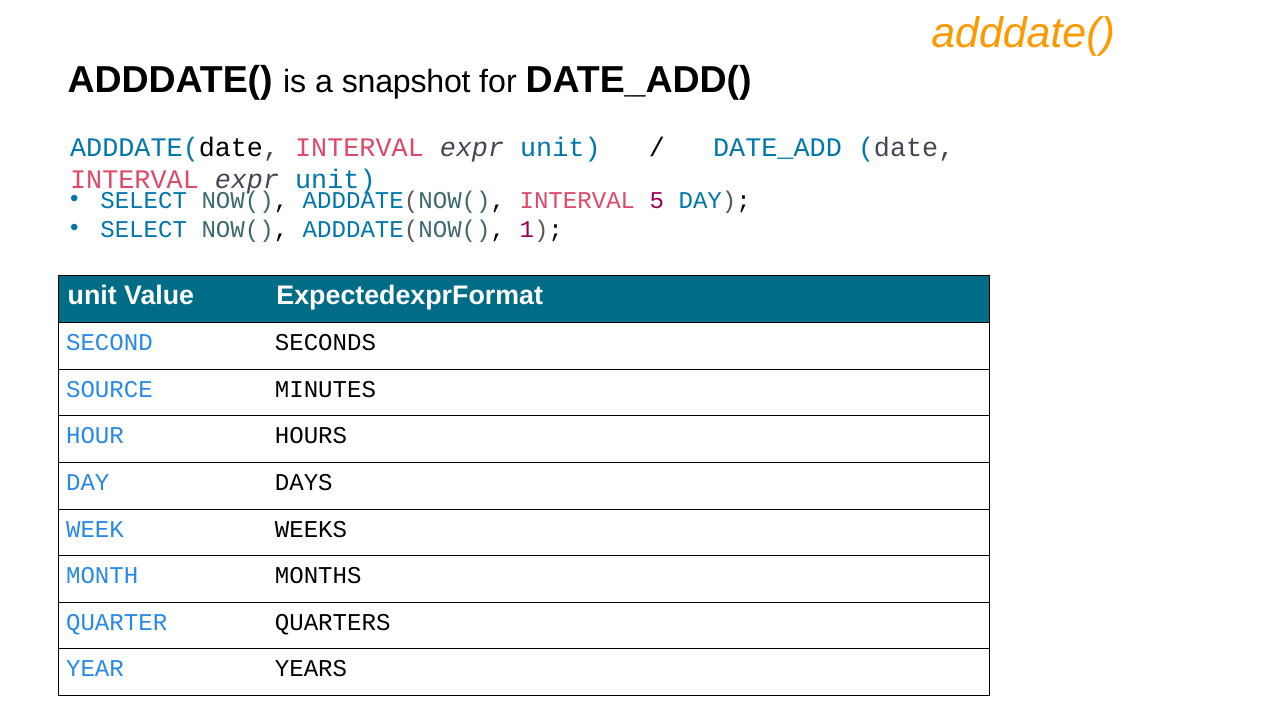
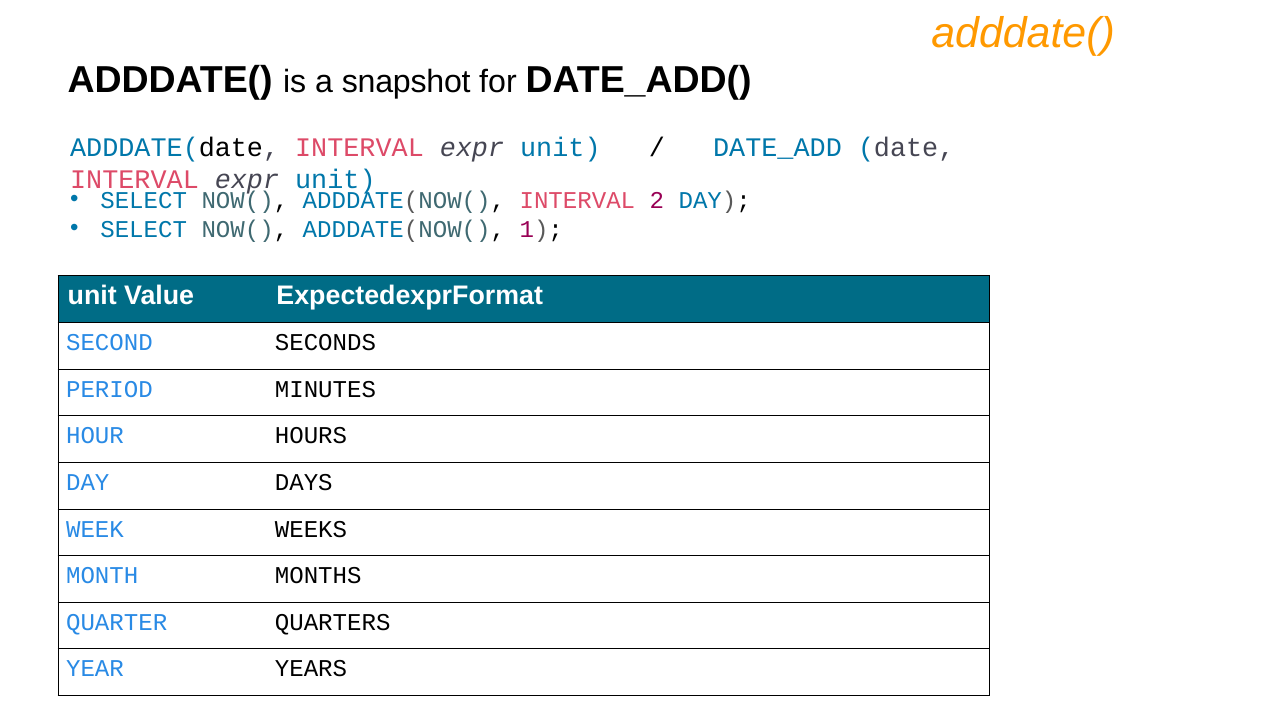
5: 5 -> 2
SOURCE: SOURCE -> PERIOD
